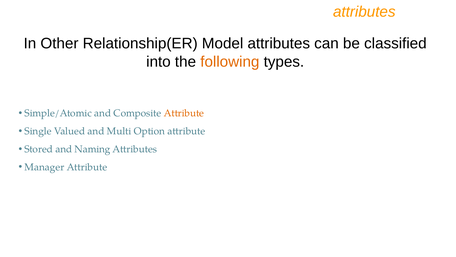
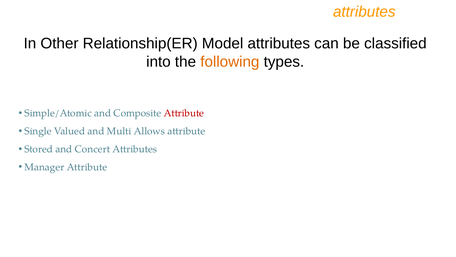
Attribute at (184, 113) colour: orange -> red
Option: Option -> Allows
Naming: Naming -> Concert
